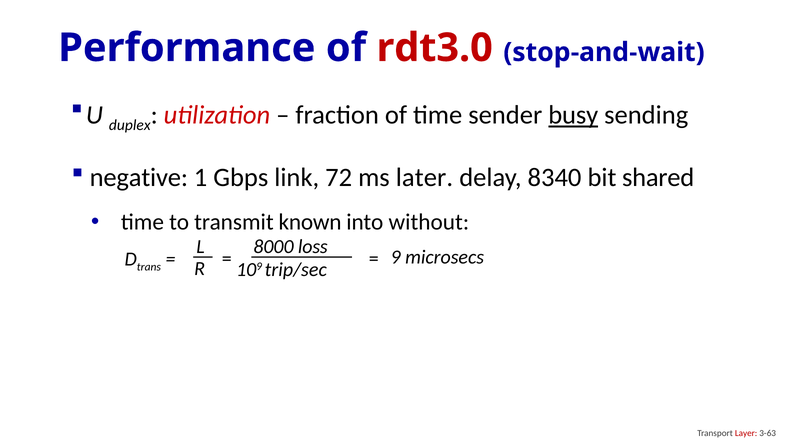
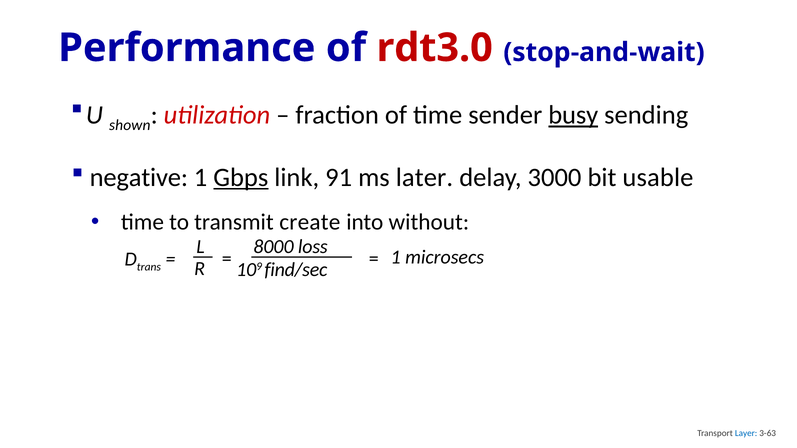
duplex: duplex -> shown
Gbps underline: none -> present
72: 72 -> 91
8340: 8340 -> 3000
shared: shared -> usable
known: known -> create
9 at (396, 257): 9 -> 1
trip/sec: trip/sec -> find/sec
Layer colour: red -> blue
